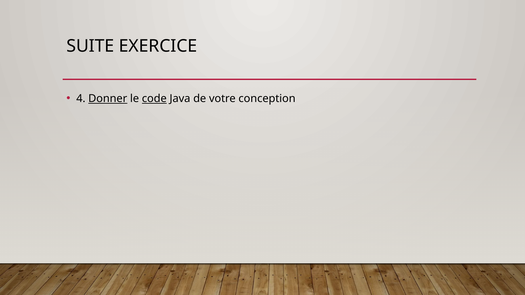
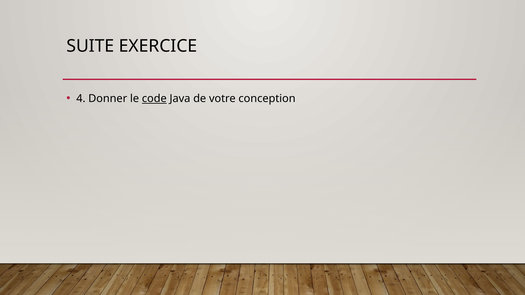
Donner underline: present -> none
